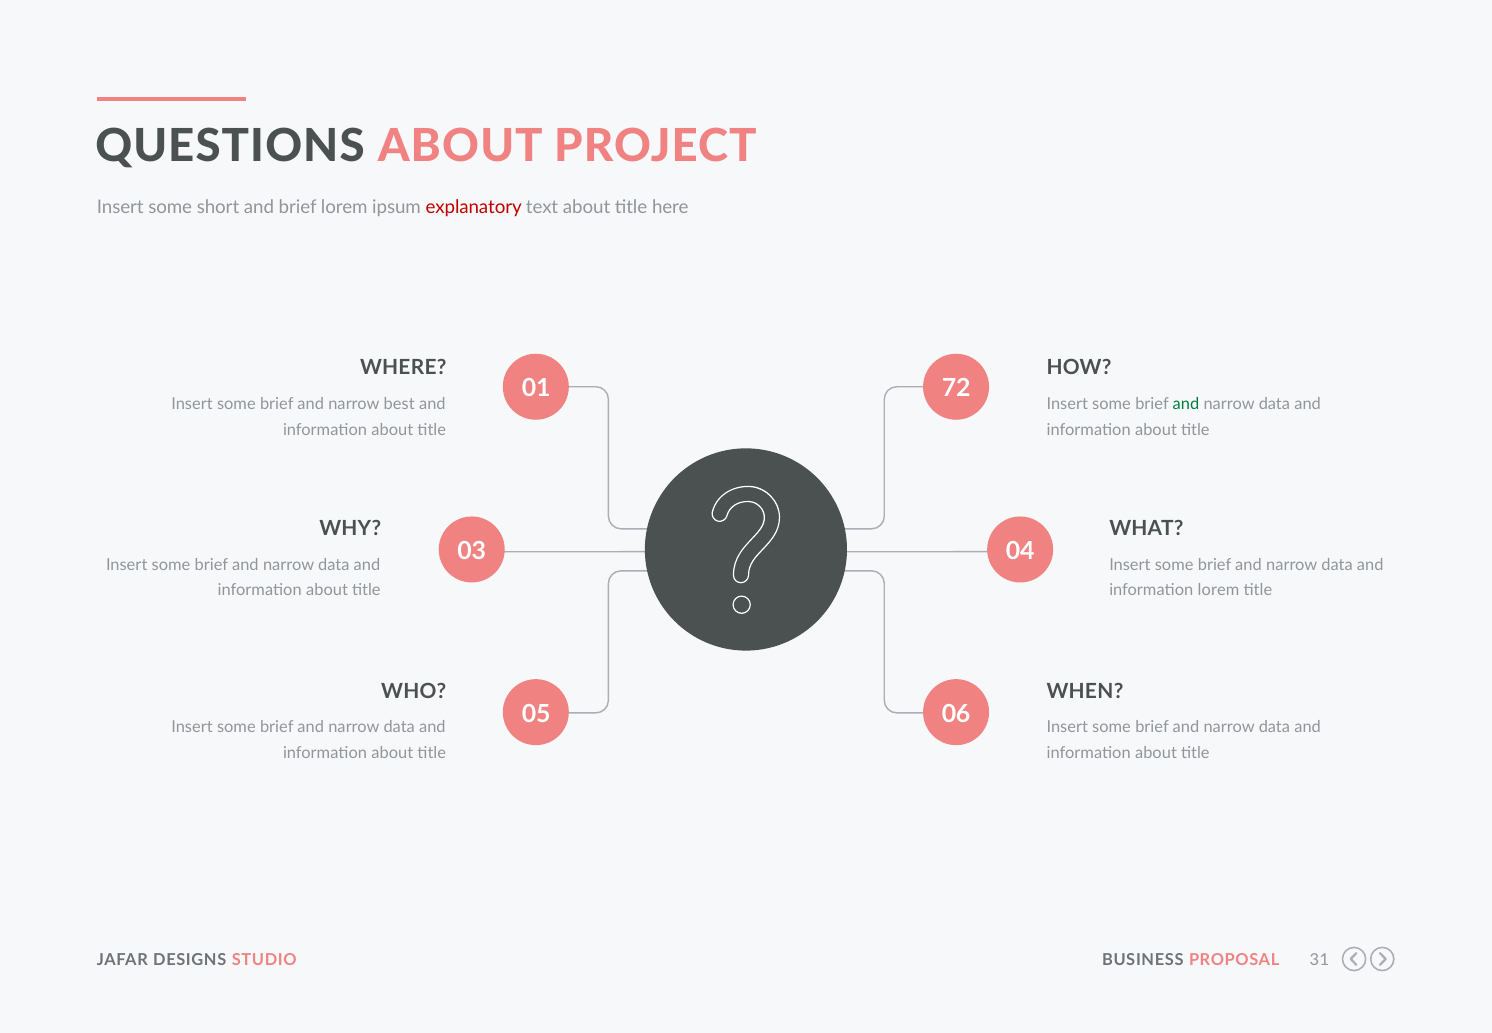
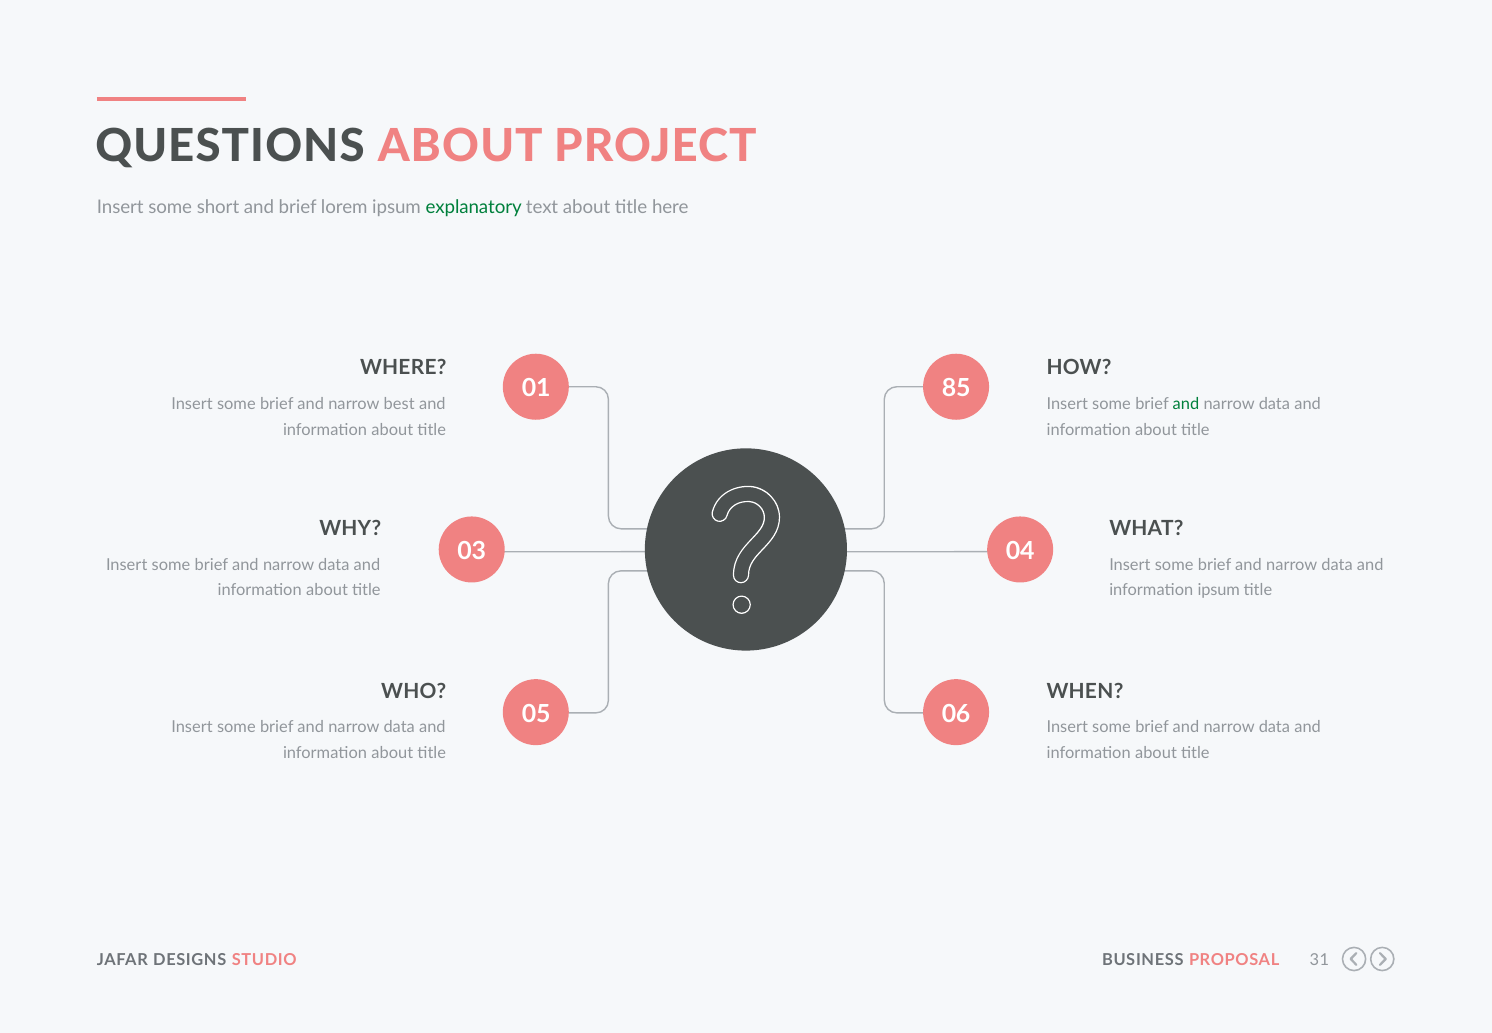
explanatory colour: red -> green
72: 72 -> 85
information lorem: lorem -> ipsum
